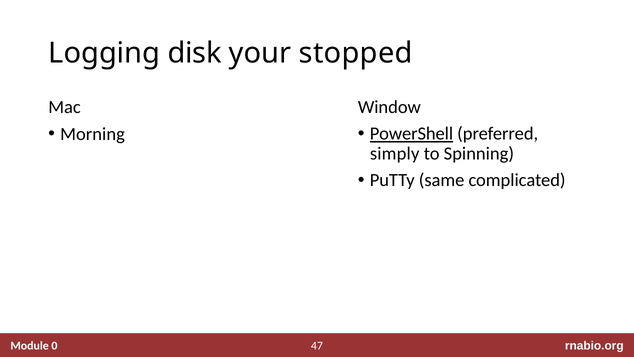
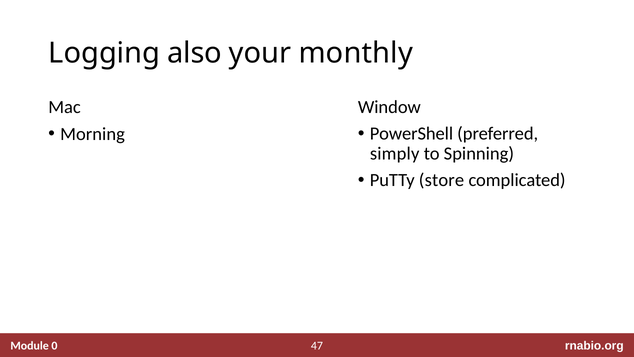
disk: disk -> also
stopped: stopped -> monthly
PowerShell underline: present -> none
same: same -> store
